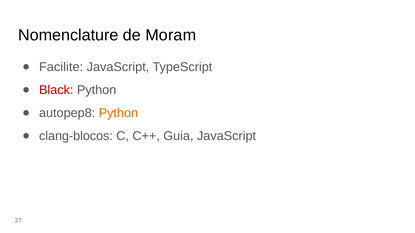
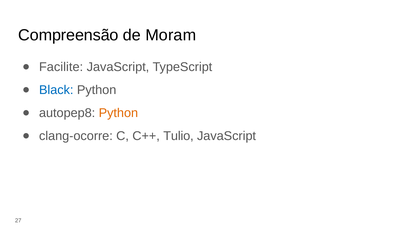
Nomenclature: Nomenclature -> Compreensão
Black colour: red -> blue
clang-blocos: clang-blocos -> clang-ocorre
Guia: Guia -> Tulio
